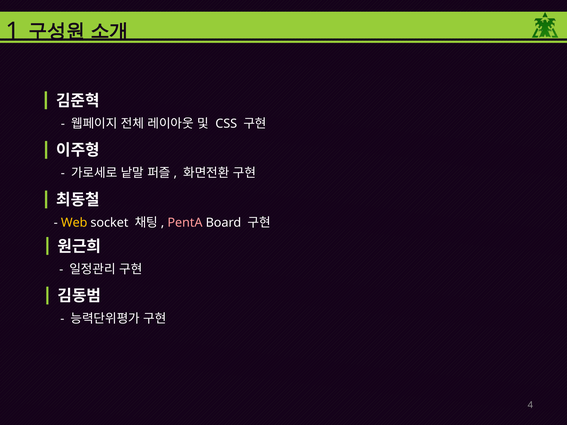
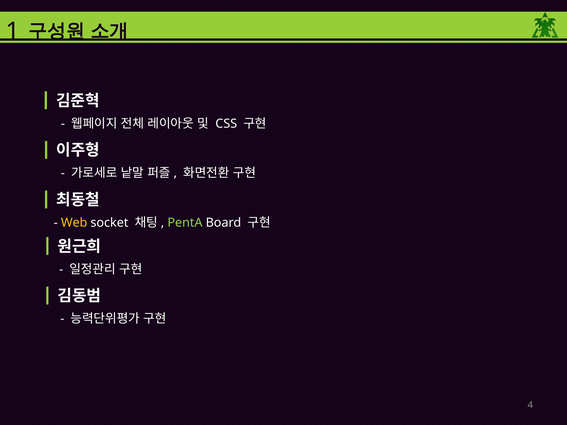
PentA colour: pink -> light green
